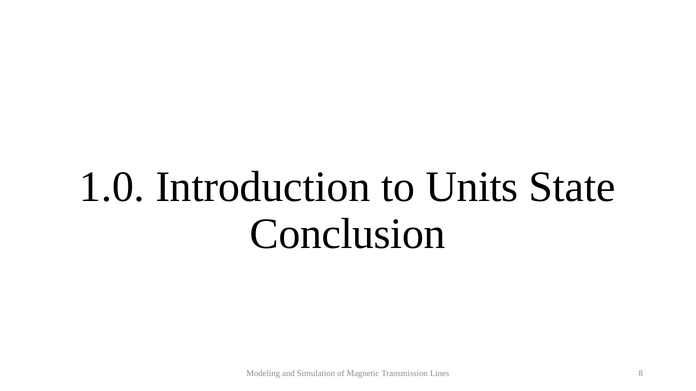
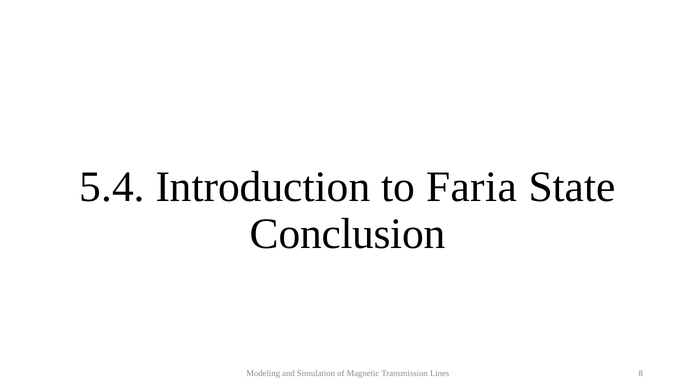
1.0: 1.0 -> 5.4
Units: Units -> Faria
